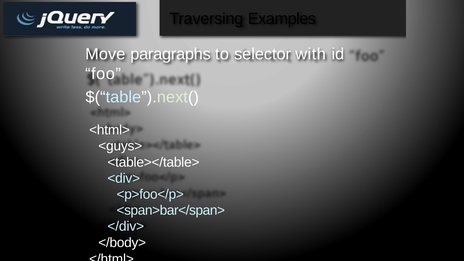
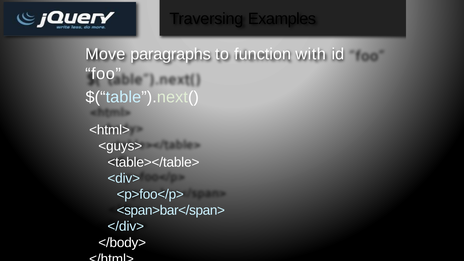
selector: selector -> function
